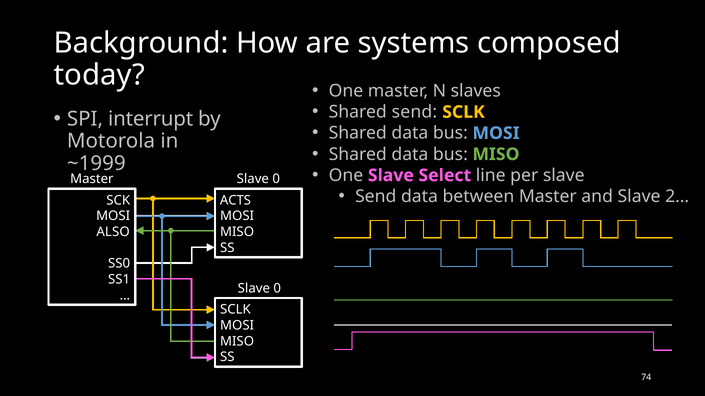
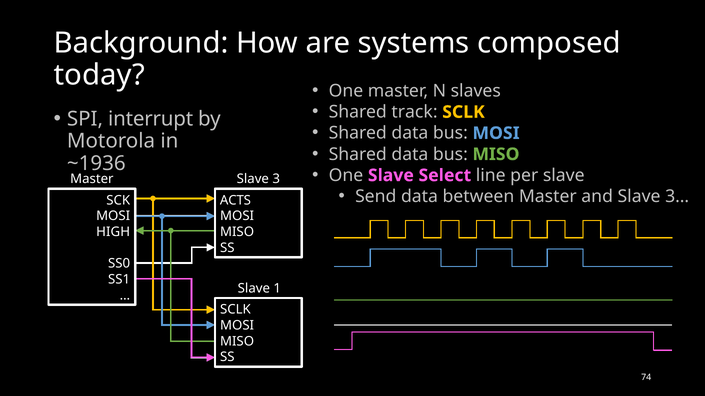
Shared send: send -> track
~1999: ~1999 -> ~1936
0 at (276, 179): 0 -> 3
2…: 2… -> 3…
ALSO: ALSO -> HIGH
0 at (277, 289): 0 -> 1
